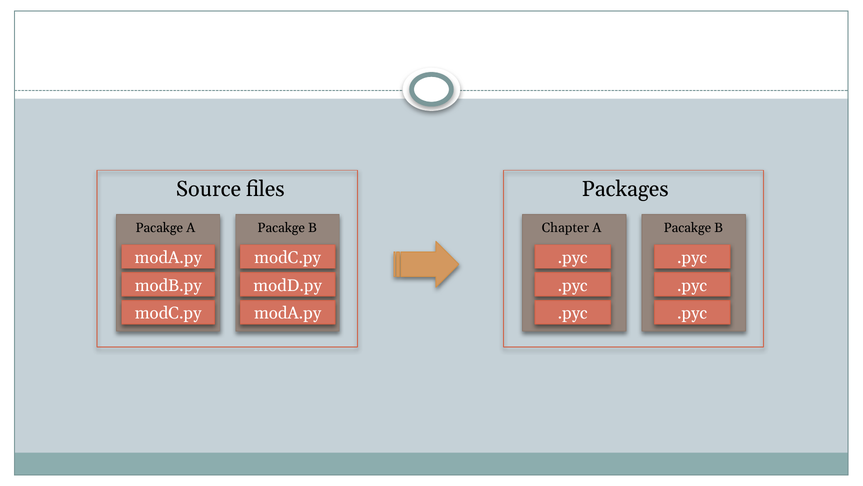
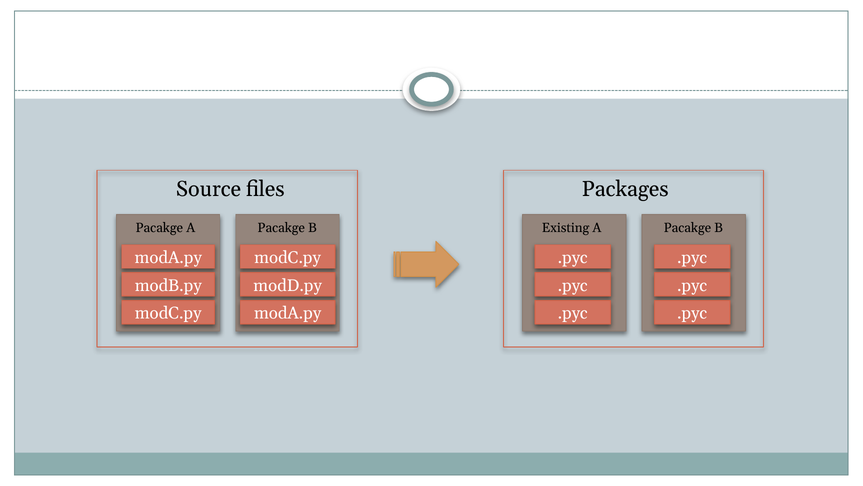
Chapter: Chapter -> Existing
